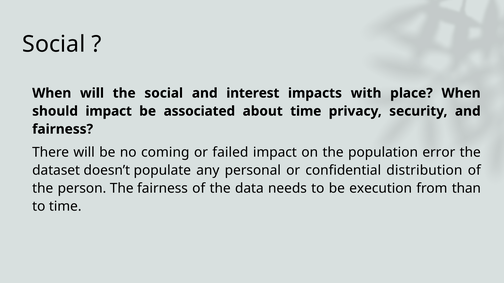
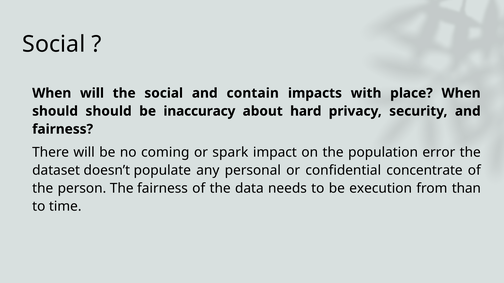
interest: interest -> contain
should impact: impact -> should
associated: associated -> inaccuracy
about time: time -> hard
failed: failed -> spark
distribution: distribution -> concentrate
